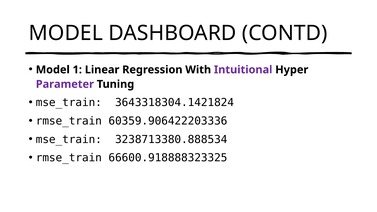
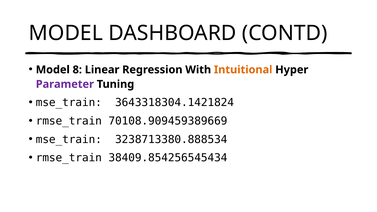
1: 1 -> 8
Intuitional colour: purple -> orange
60359.906422203336: 60359.906422203336 -> 70108.909459389669
66600.918888323325: 66600.918888323325 -> 38409.854256545434
